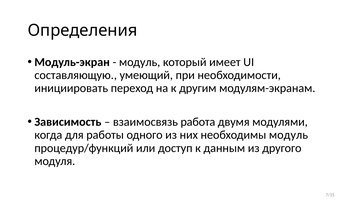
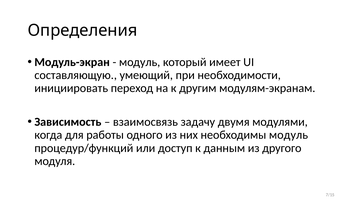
работа: работа -> задачу
